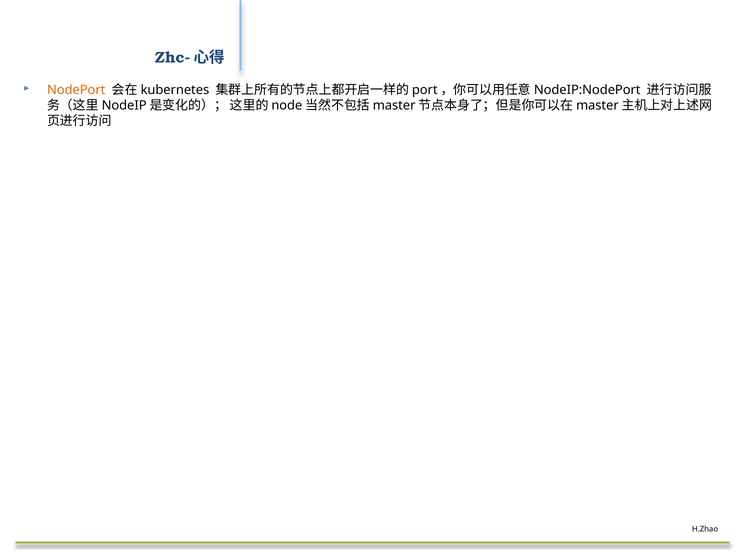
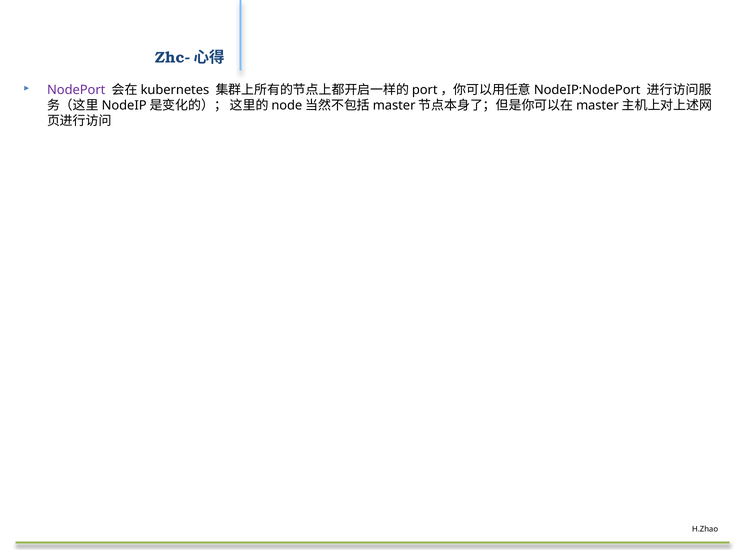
NodePort colour: orange -> purple
